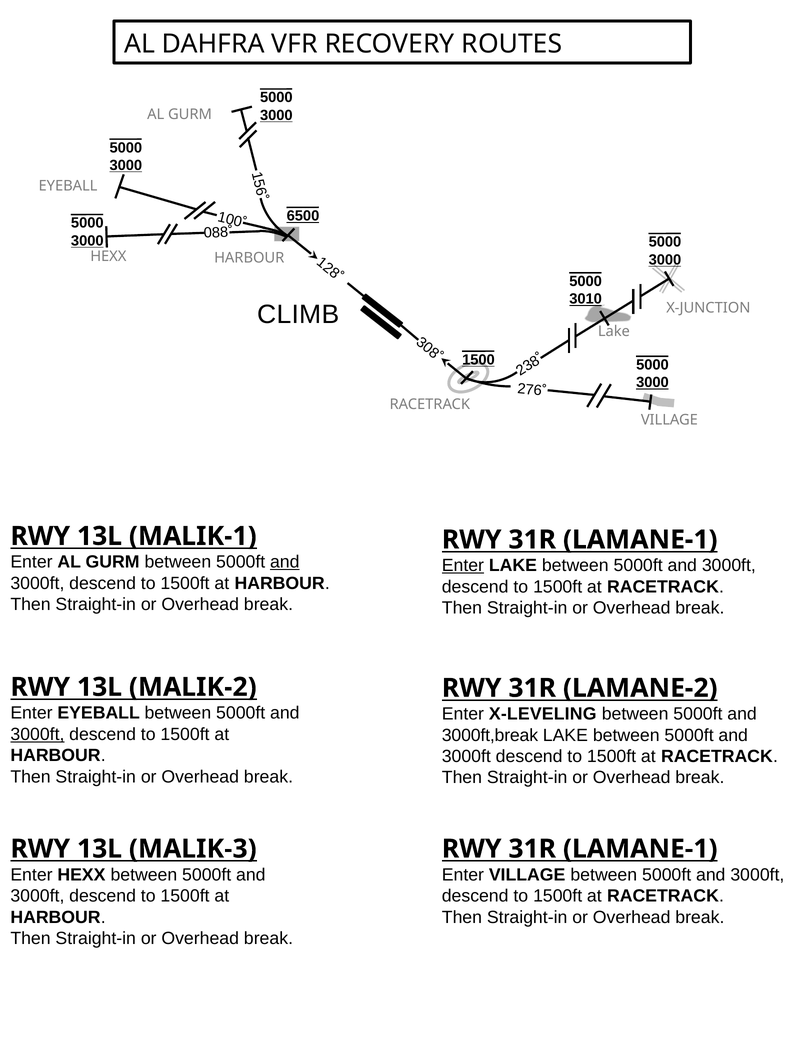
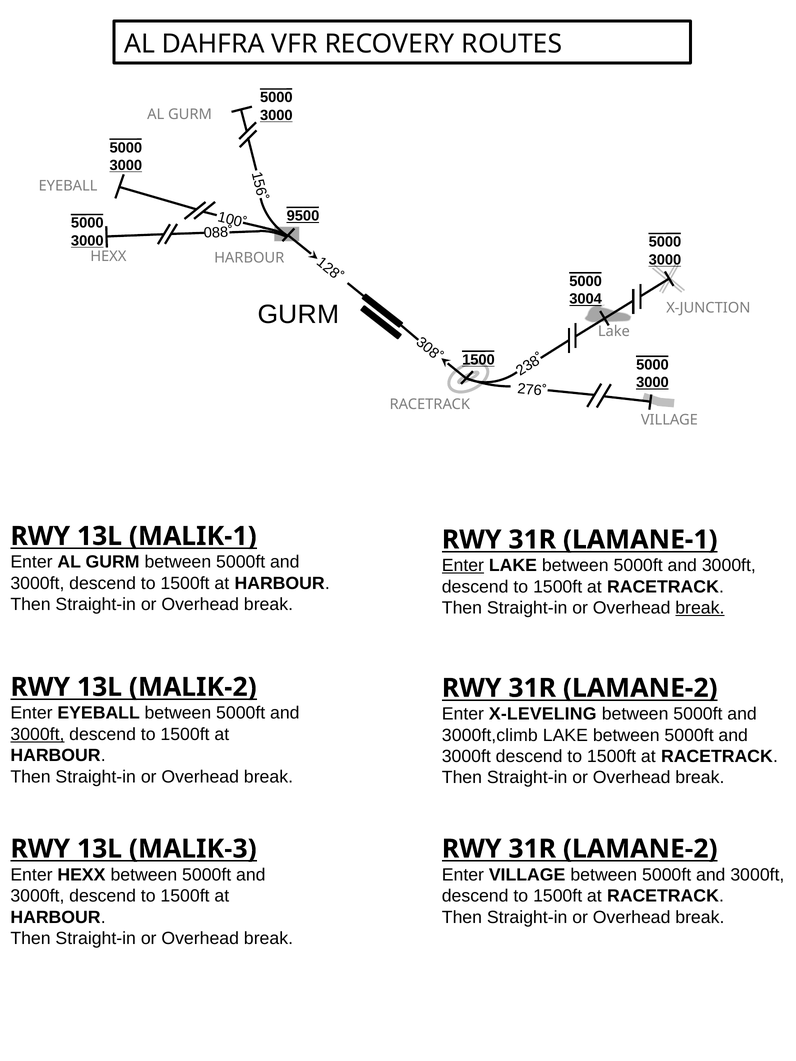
6500: 6500 -> 9500
3010: 3010 -> 3004
CLIMB at (298, 315): CLIMB -> GURM
and at (285, 562) underline: present -> none
break at (700, 608) underline: none -> present
3000ft,break: 3000ft,break -> 3000ft,climb
LAMANE-1 at (640, 849): LAMANE-1 -> LAMANE-2
